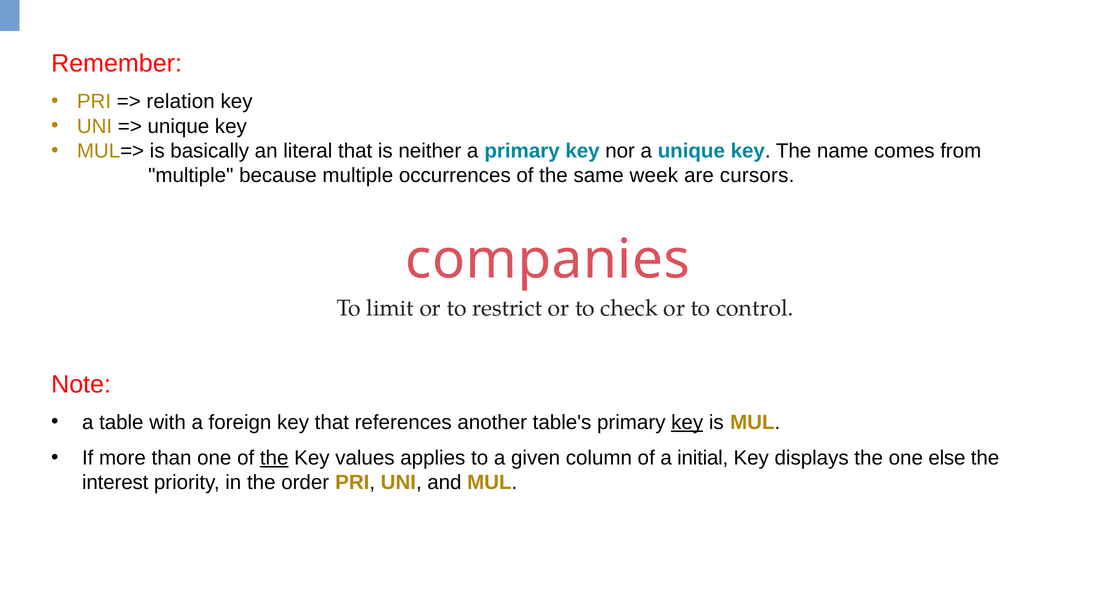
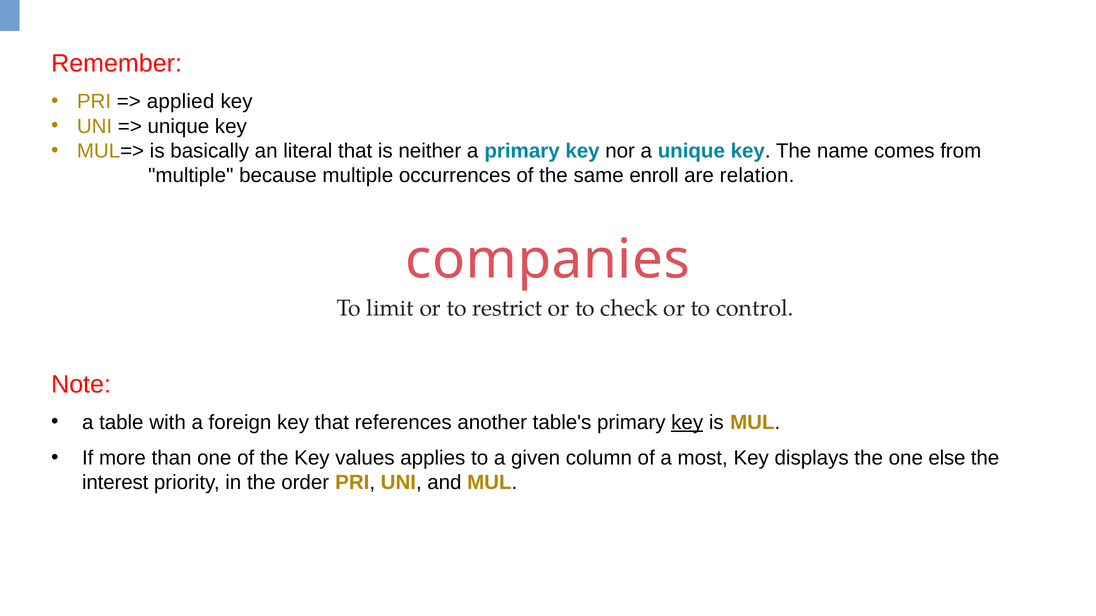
relation: relation -> applied
week: week -> enroll
cursors: cursors -> relation
the at (274, 458) underline: present -> none
initial: initial -> most
